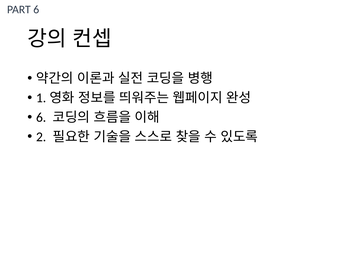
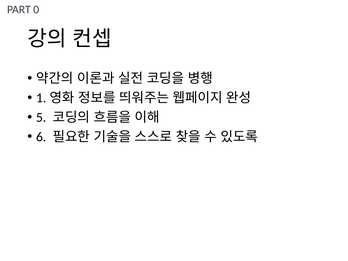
PART 6: 6 -> 0
6 at (41, 117): 6 -> 5
2: 2 -> 6
